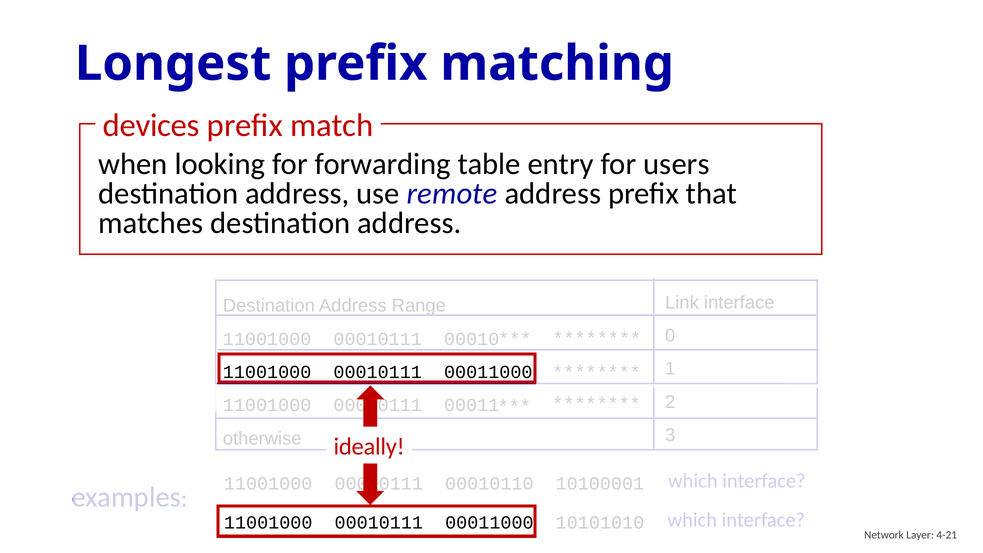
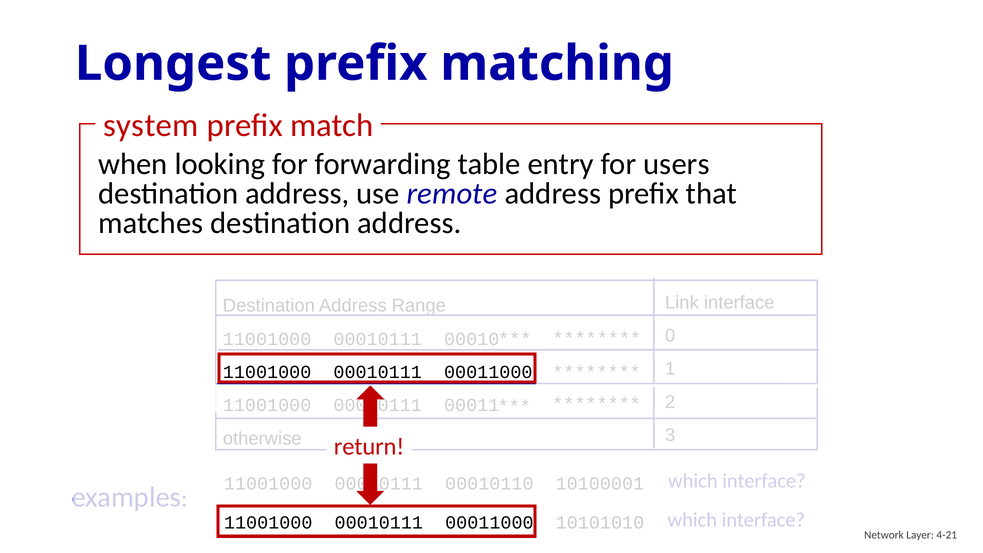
devices: devices -> system
ideally: ideally -> return
